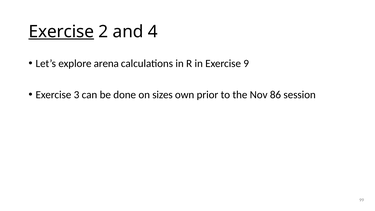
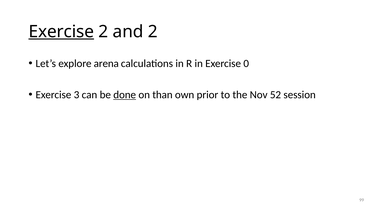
and 4: 4 -> 2
9: 9 -> 0
done underline: none -> present
sizes: sizes -> than
86: 86 -> 52
